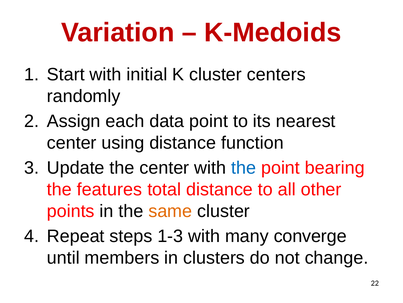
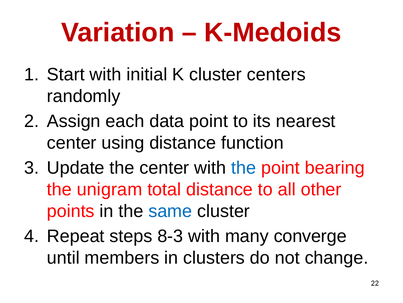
features: features -> unigram
same colour: orange -> blue
1-3: 1-3 -> 8-3
